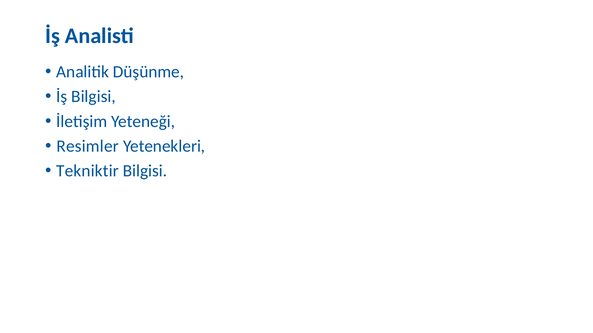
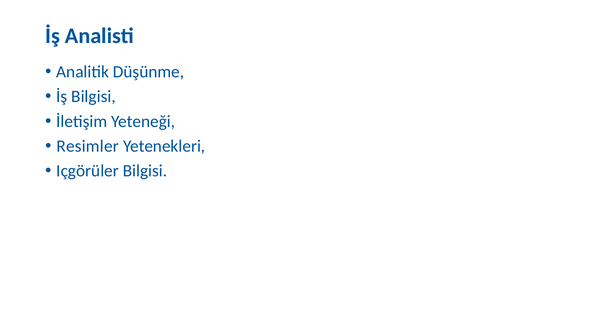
Tekniktir: Tekniktir -> Içgörüler
